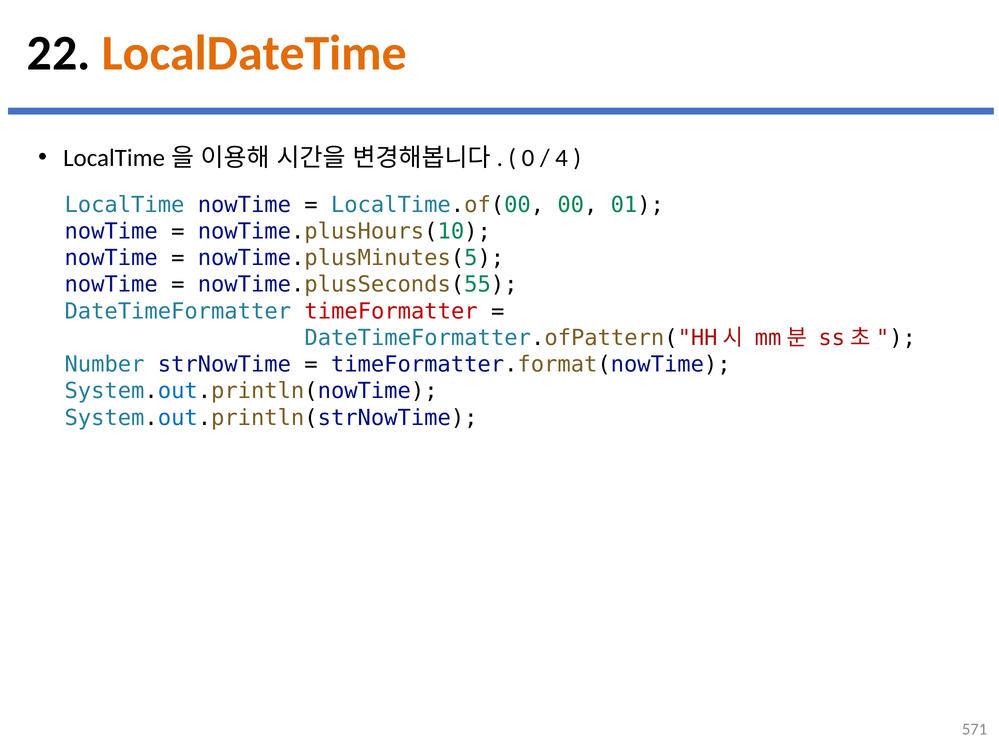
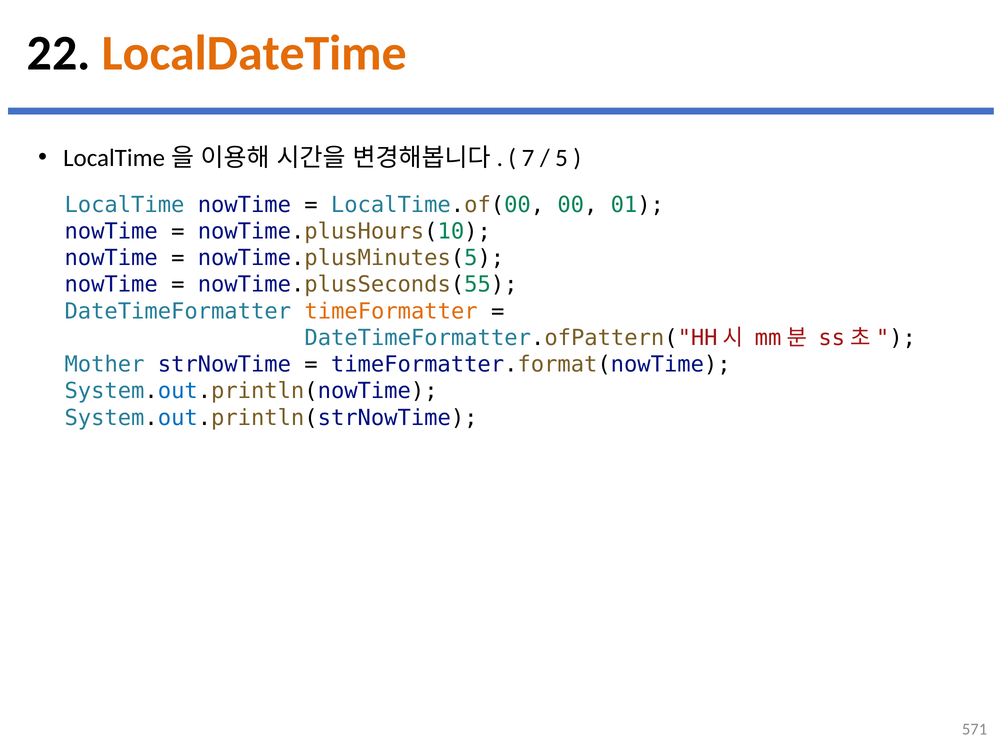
0: 0 -> 7
4: 4 -> 5
timeFormatter colour: red -> orange
Number: Number -> Mother
